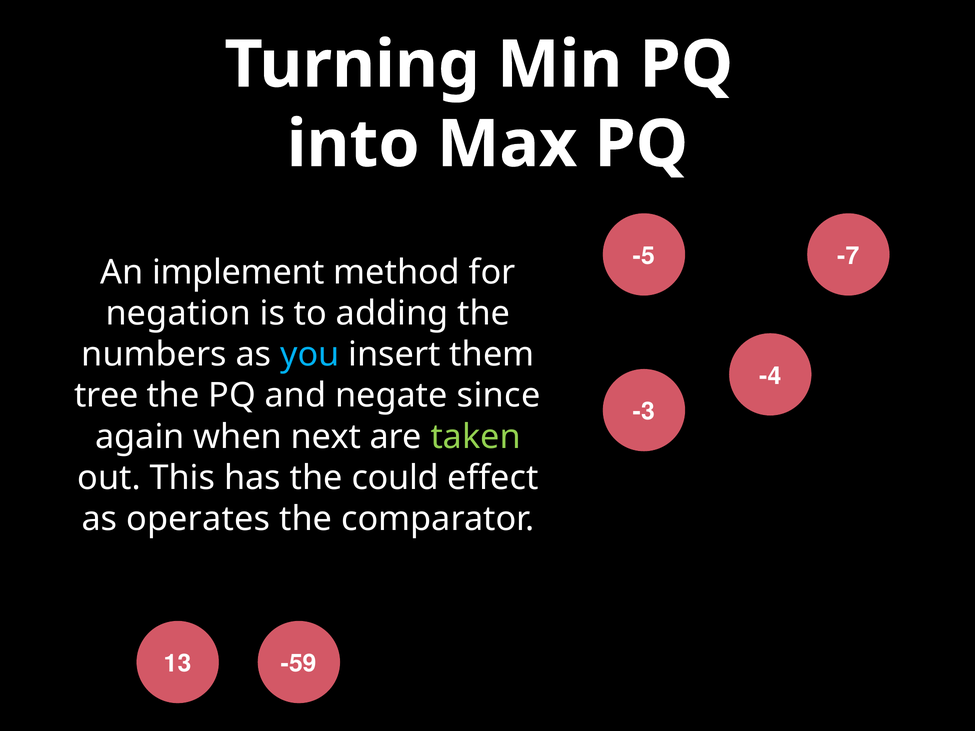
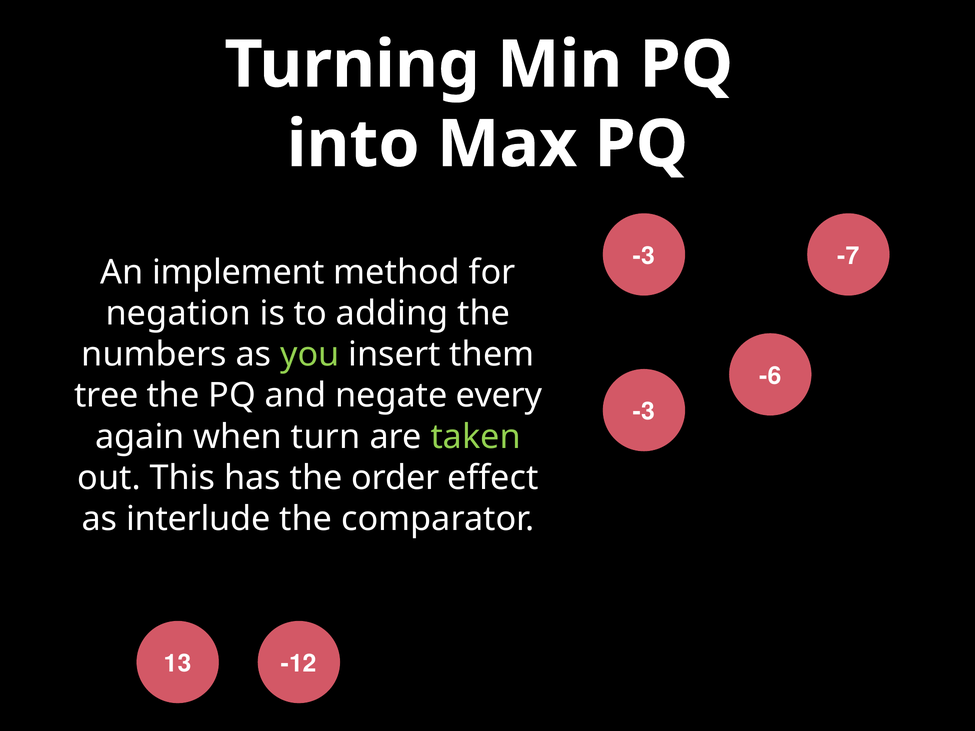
-5 at (644, 256): -5 -> -3
you colour: light blue -> light green
-4: -4 -> -6
since: since -> every
next: next -> turn
could: could -> order
operates: operates -> interlude
-59: -59 -> -12
